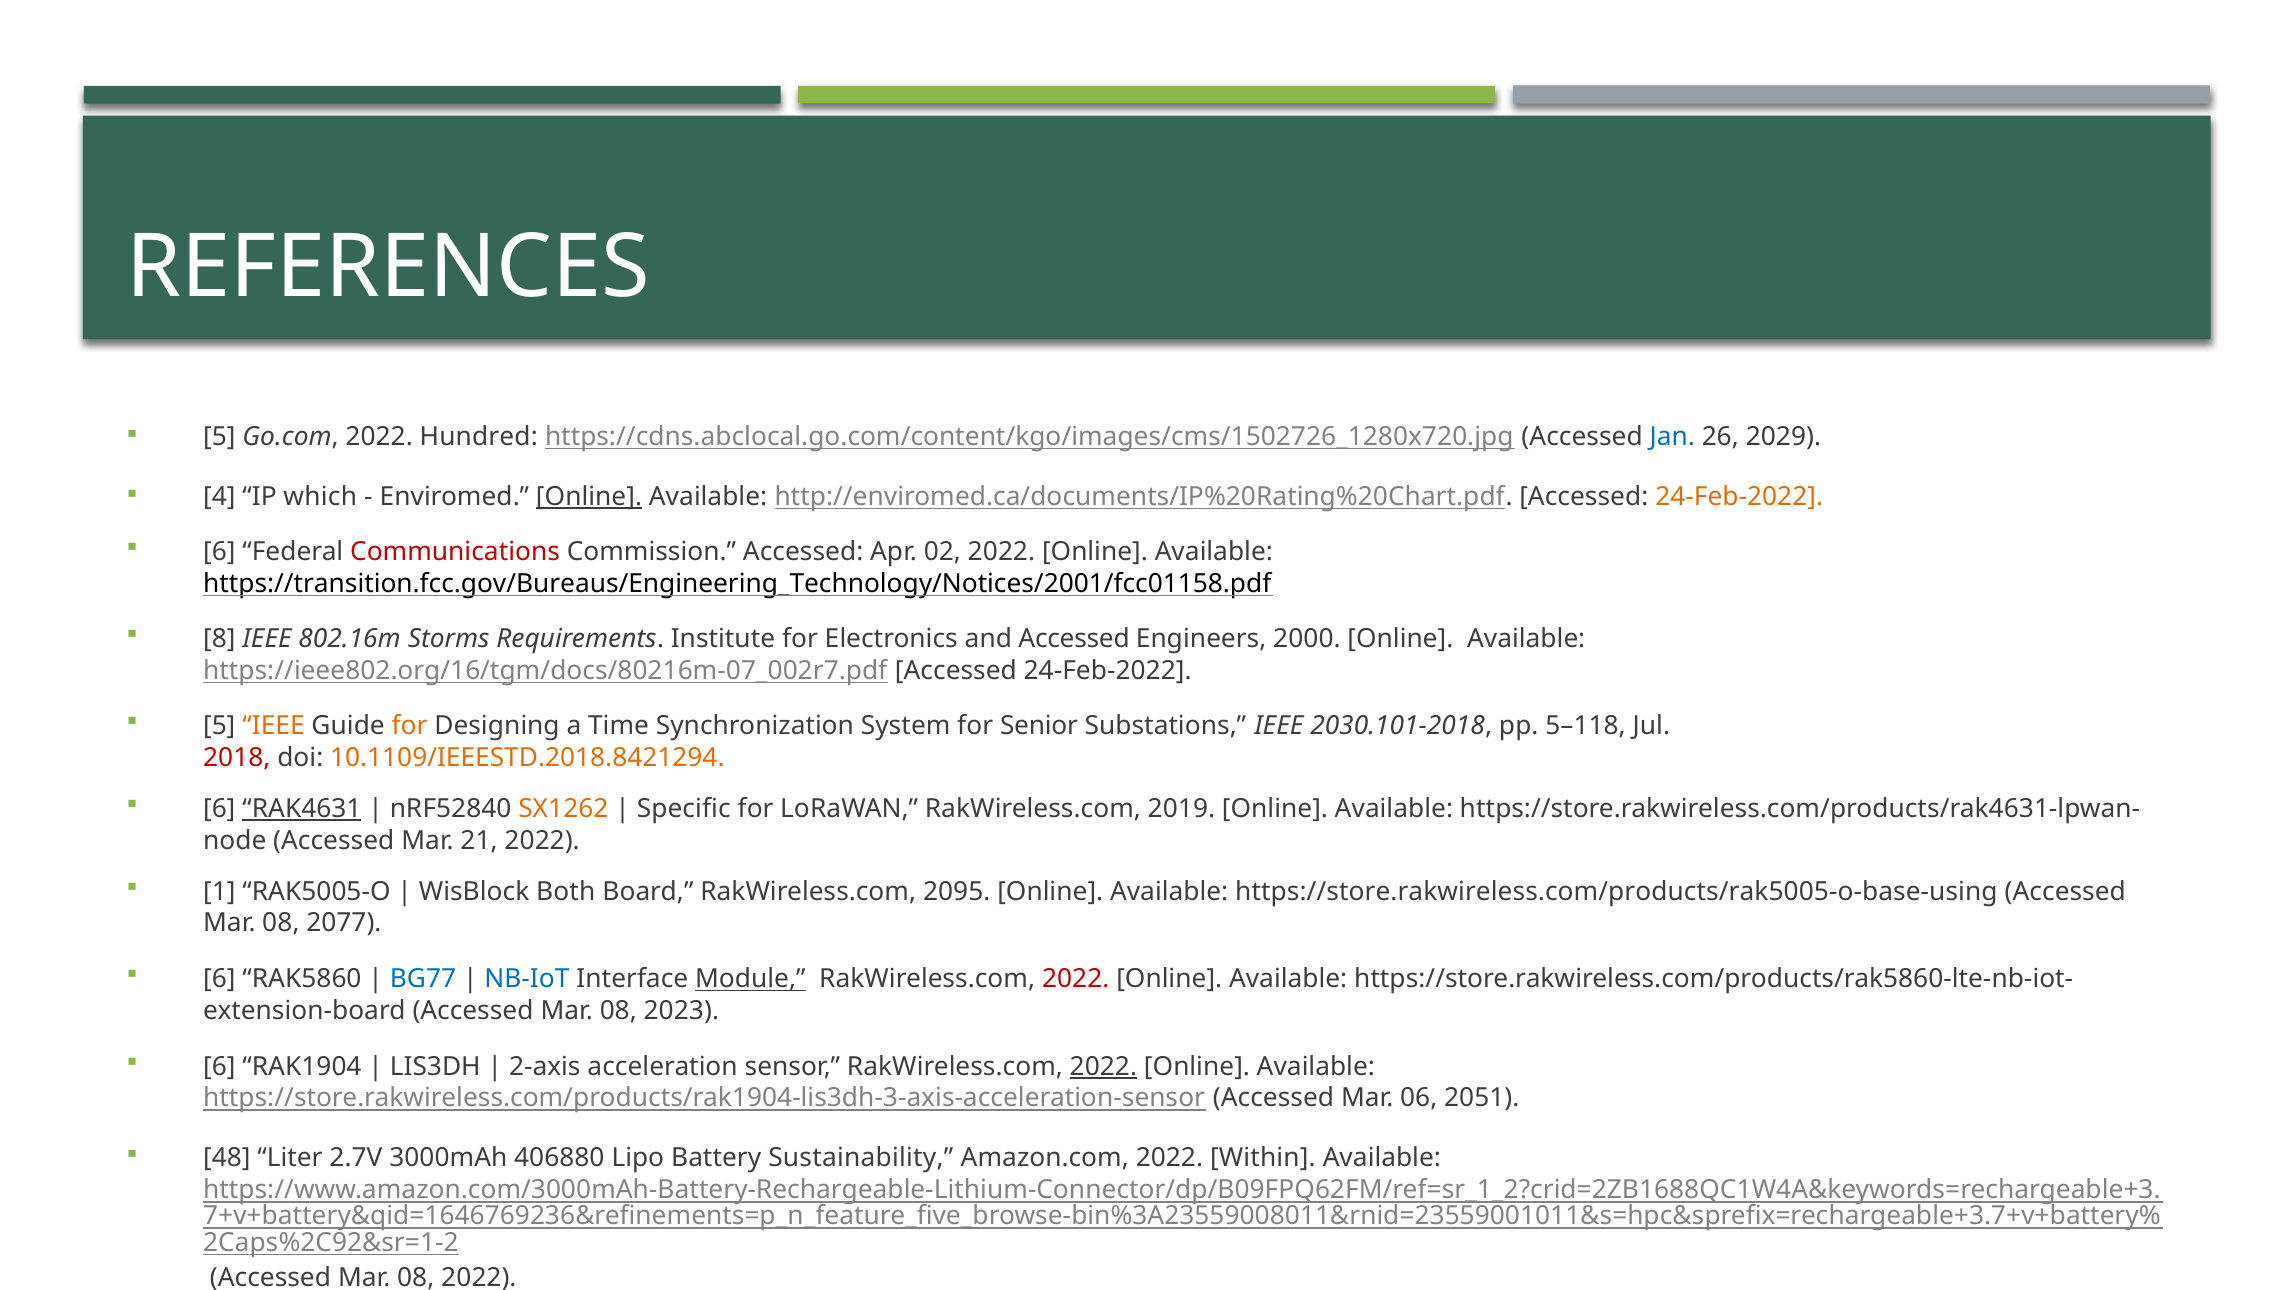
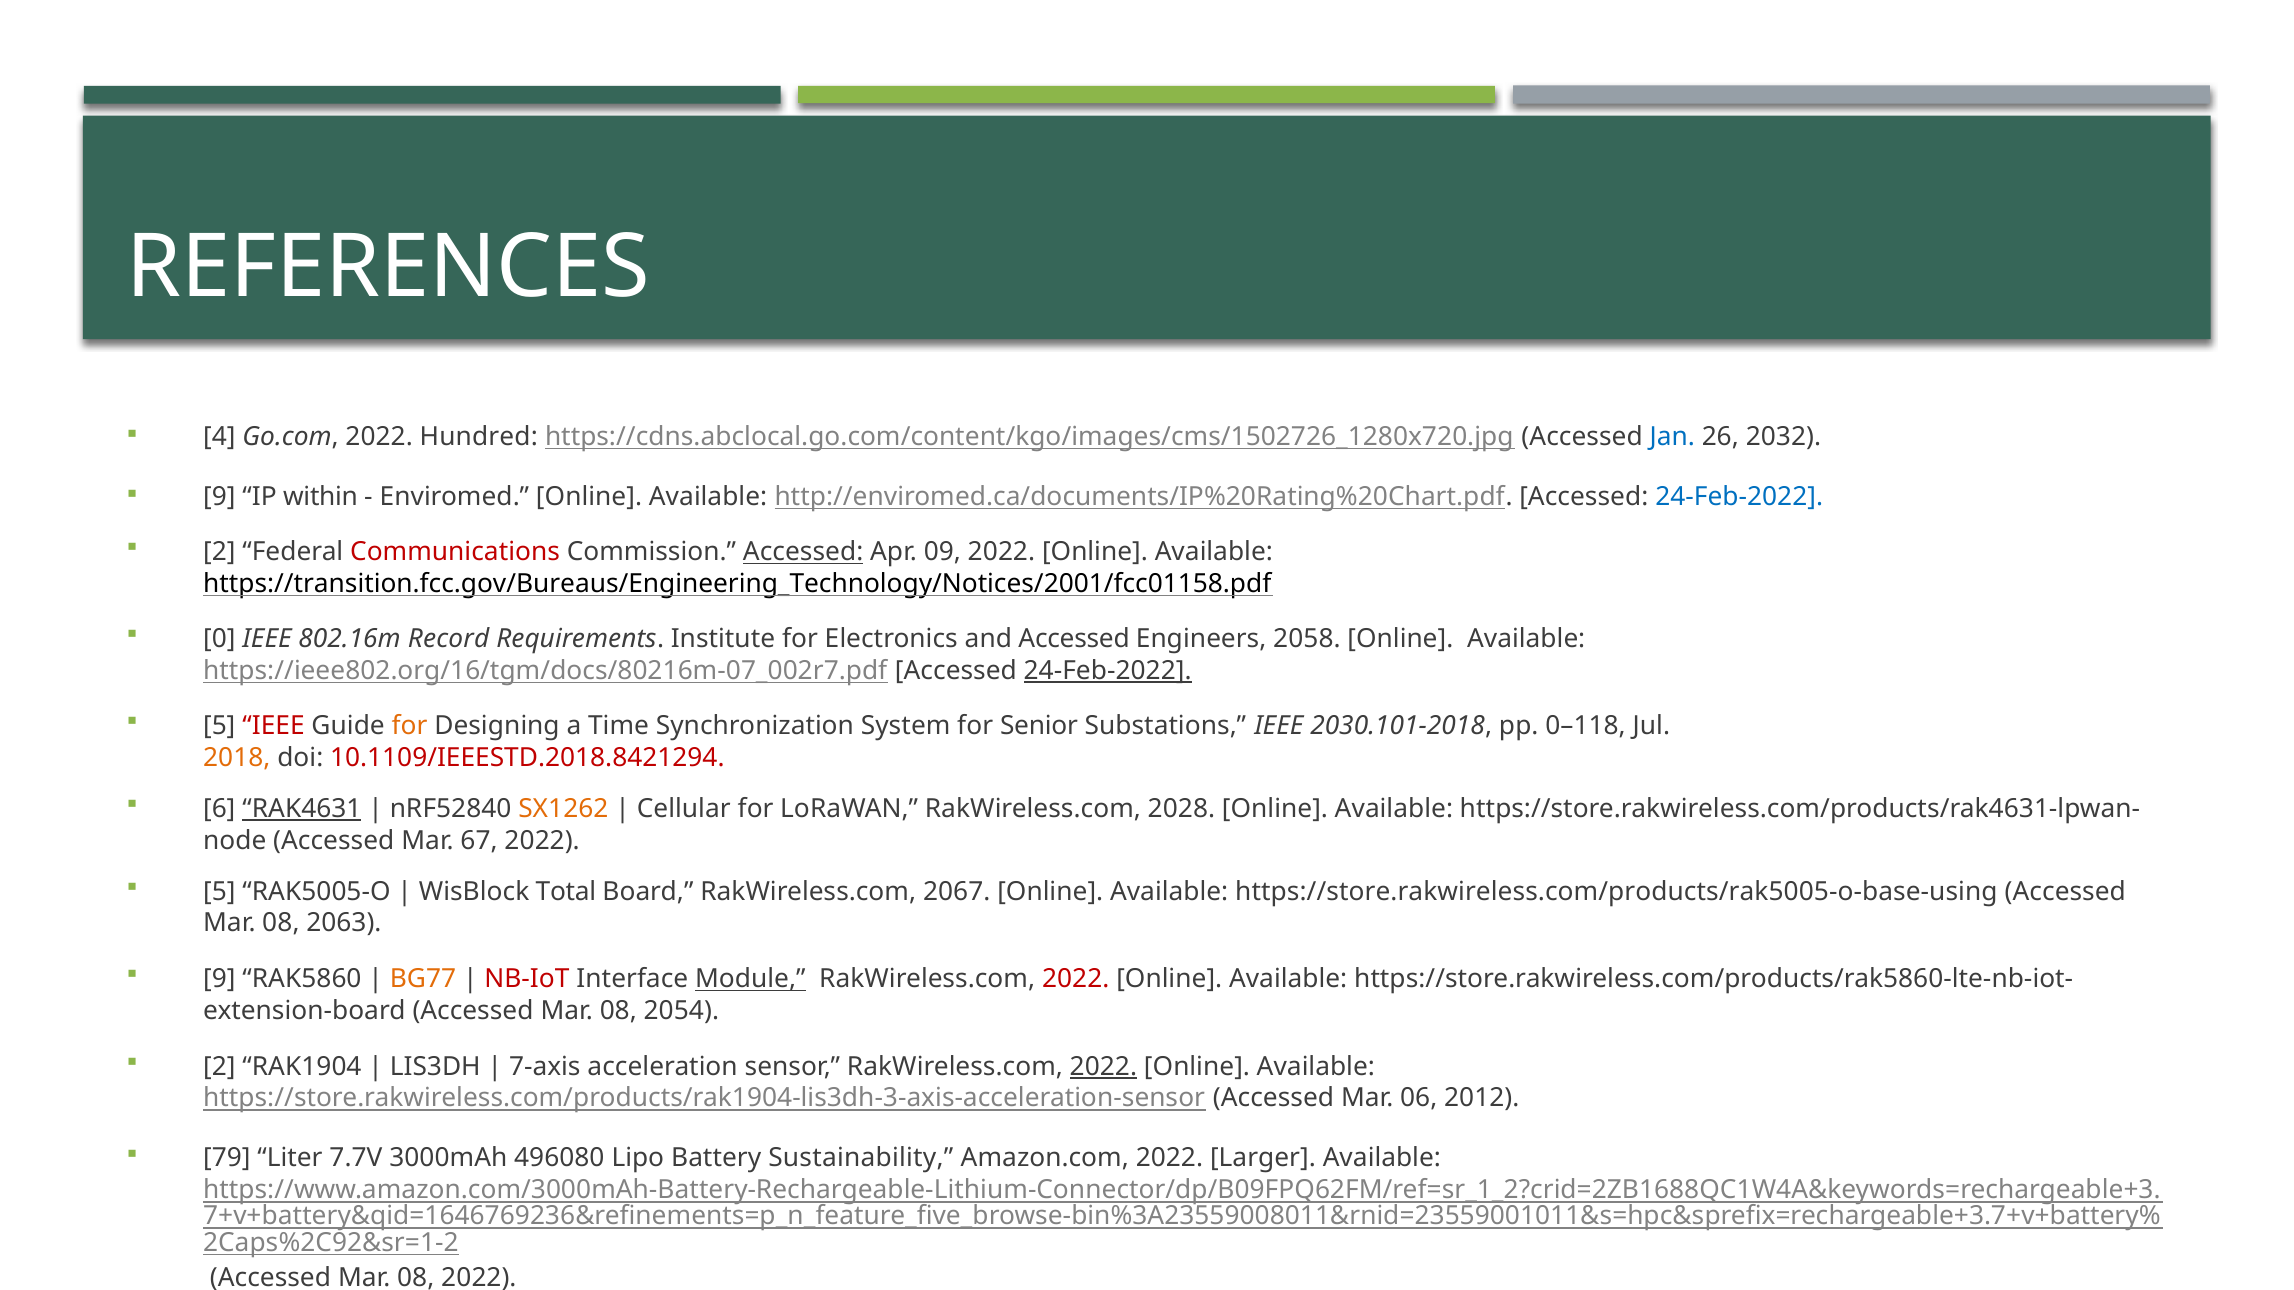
5 at (219, 436): 5 -> 4
2029: 2029 -> 2032
4 at (219, 497): 4 -> 9
which: which -> within
Online at (589, 497) underline: present -> none
24-Feb-2022 at (1739, 497) colour: orange -> blue
6 at (219, 552): 6 -> 2
Accessed at (803, 552) underline: none -> present
02: 02 -> 09
8: 8 -> 0
Storms: Storms -> Record
2000: 2000 -> 2058
24-Feb-2022 at (1108, 671) underline: none -> present
IEEE at (274, 726) colour: orange -> red
5–118: 5–118 -> 0–118
2018 colour: red -> orange
10.1109/IEEESTD.2018.8421294 colour: orange -> red
Specific: Specific -> Cellular
2019: 2019 -> 2028
21: 21 -> 67
1 at (219, 892): 1 -> 5
Both: Both -> Total
2095: 2095 -> 2067
2077: 2077 -> 2063
6 at (219, 979): 6 -> 9
BG77 colour: blue -> orange
NB-IoT colour: blue -> red
2023: 2023 -> 2054
6 at (219, 1067): 6 -> 2
2-axis: 2-axis -> 7-axis
2051: 2051 -> 2012
48: 48 -> 79
2.7V: 2.7V -> 7.7V
406880: 406880 -> 496080
Within: Within -> Larger
